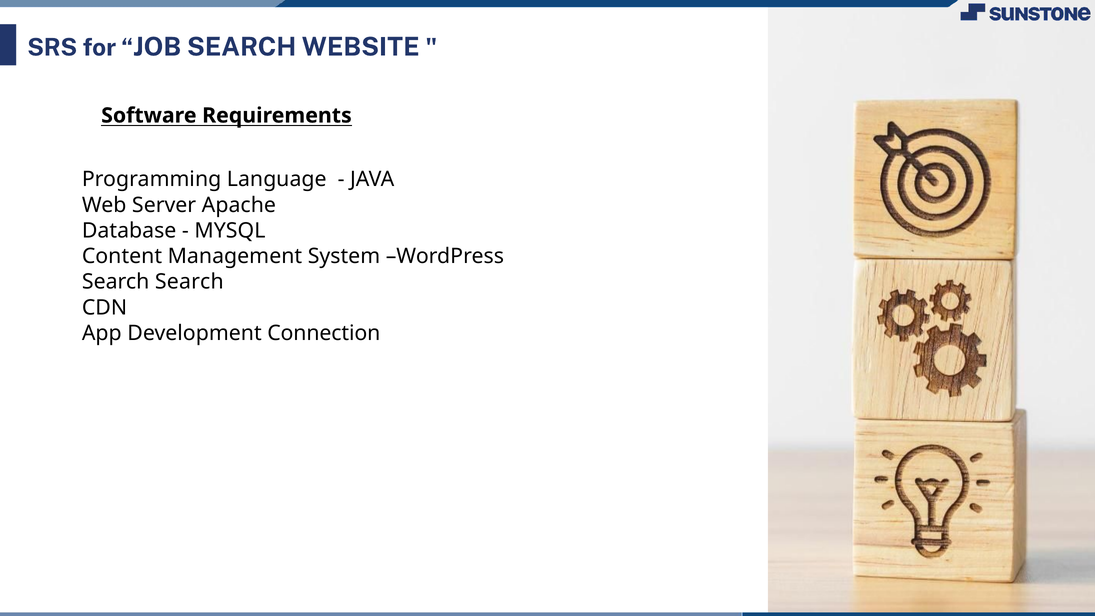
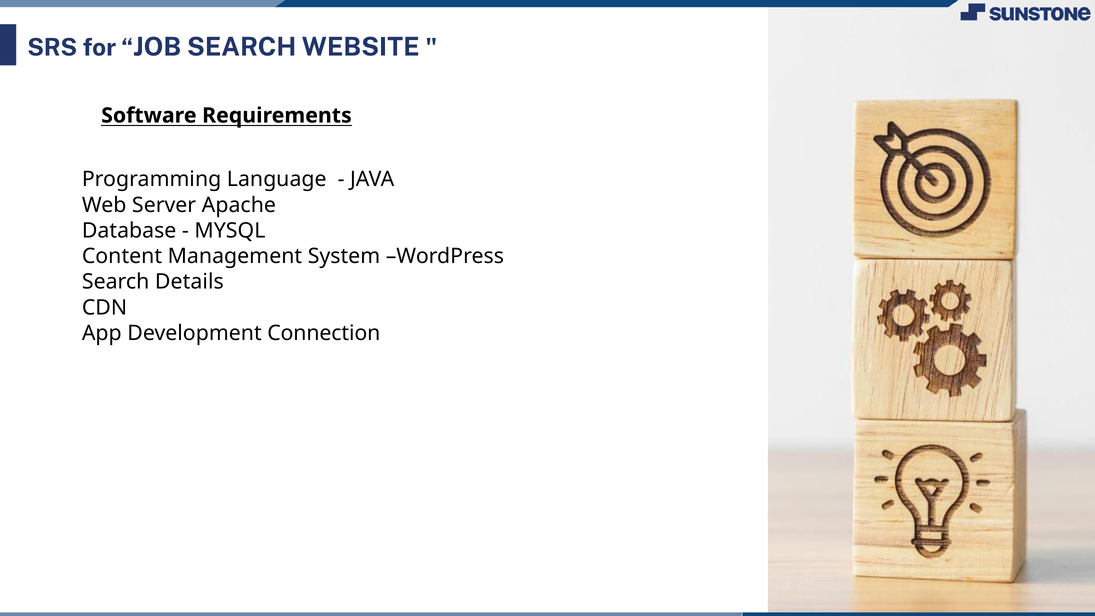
Search Search: Search -> Details
